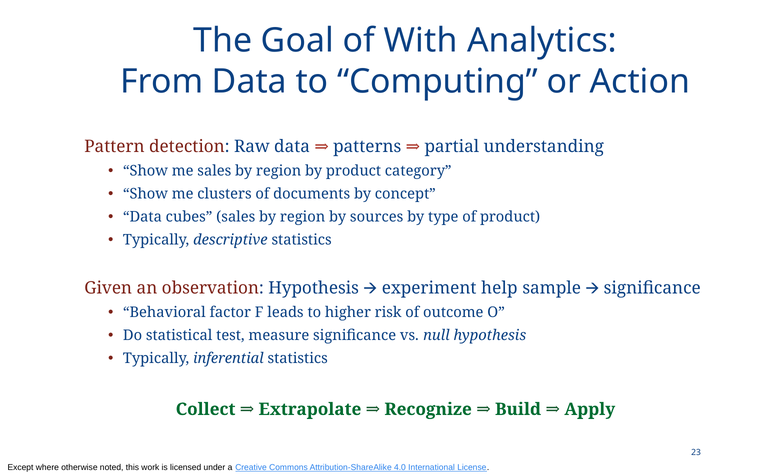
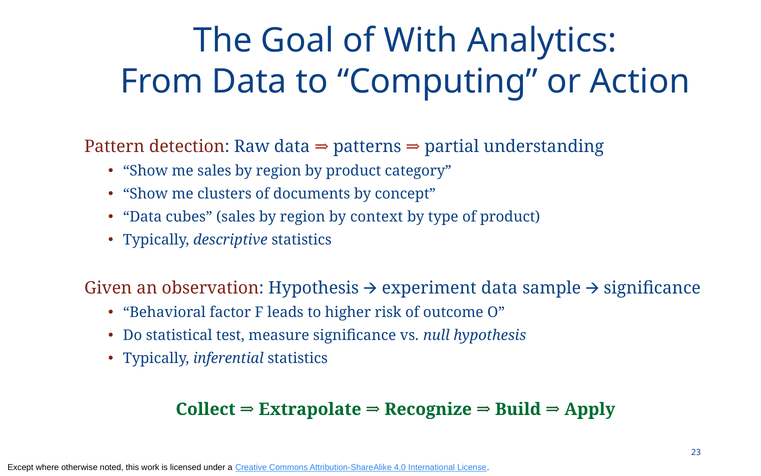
sources: sources -> context
experiment help: help -> data
